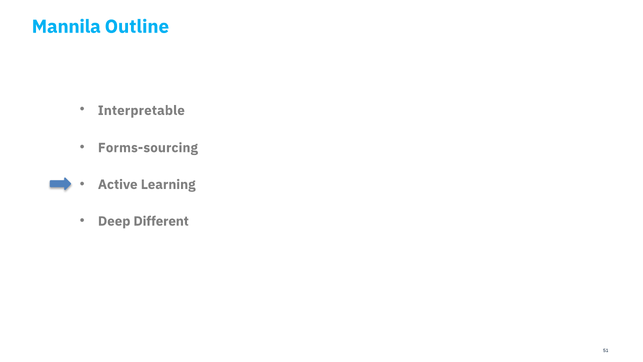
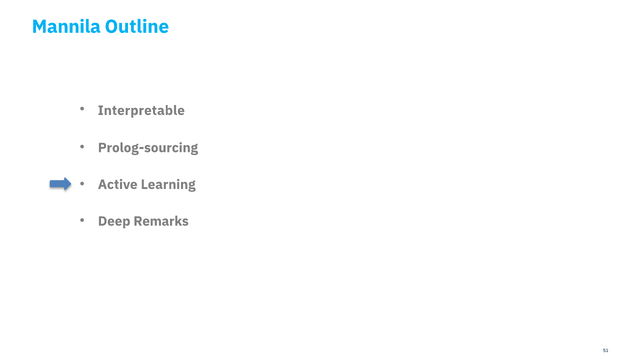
Forms-sourcing: Forms-sourcing -> Prolog-sourcing
Different: Different -> Remarks
